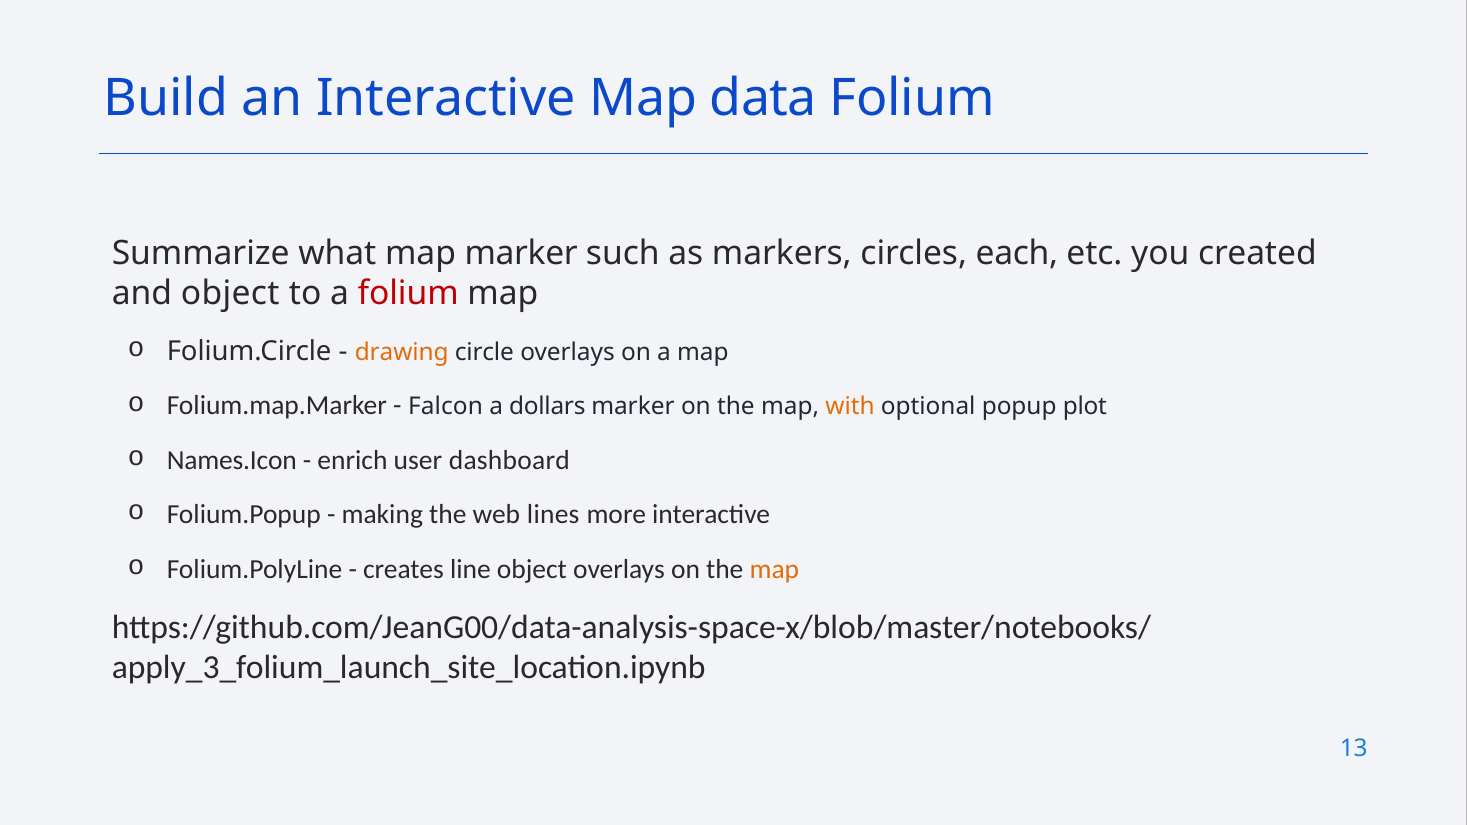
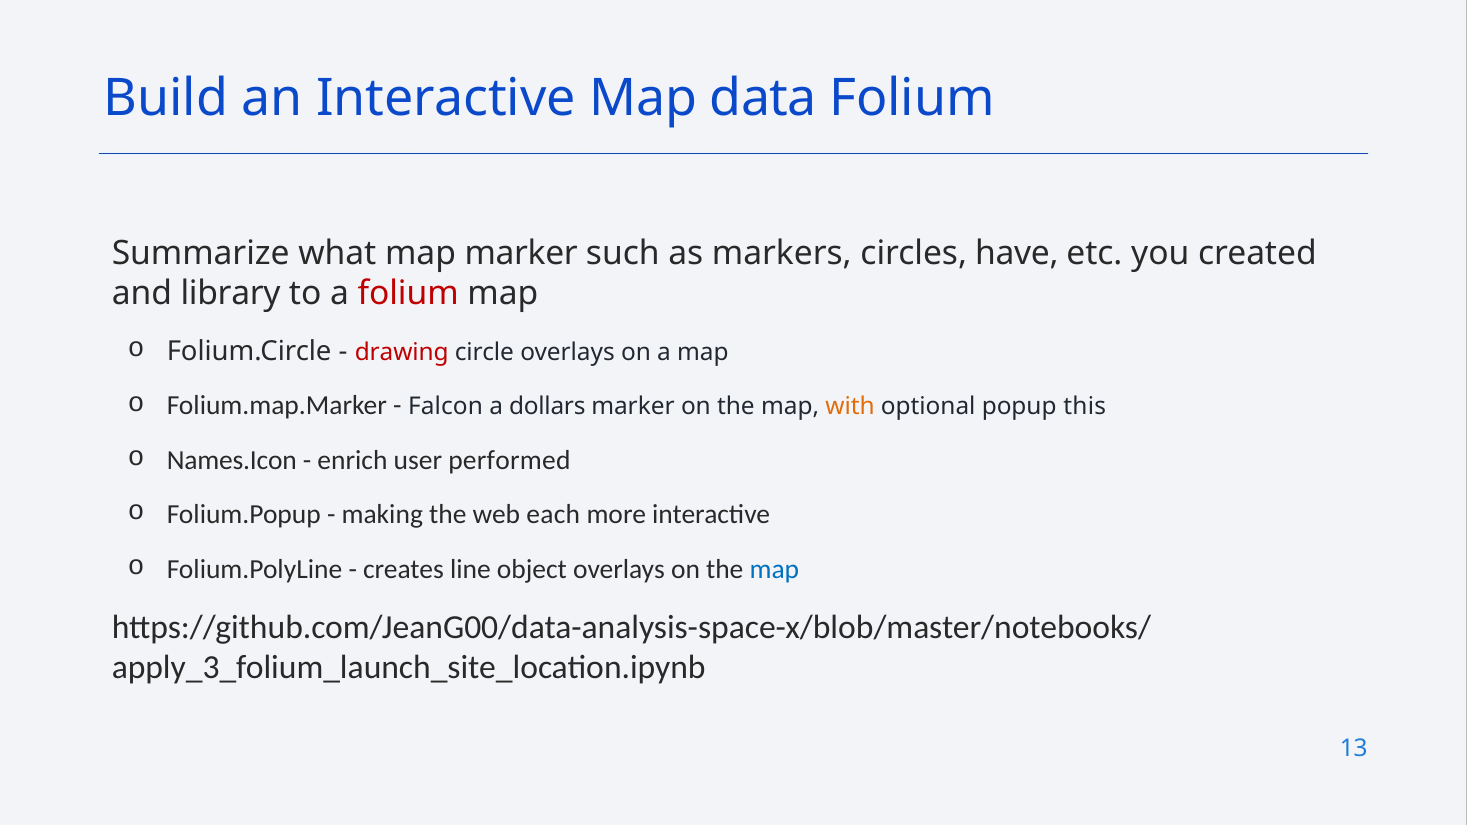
each: each -> have
and object: object -> library
drawing colour: orange -> red
plot: plot -> this
dashboard: dashboard -> performed
lines: lines -> each
map at (774, 569) colour: orange -> blue
